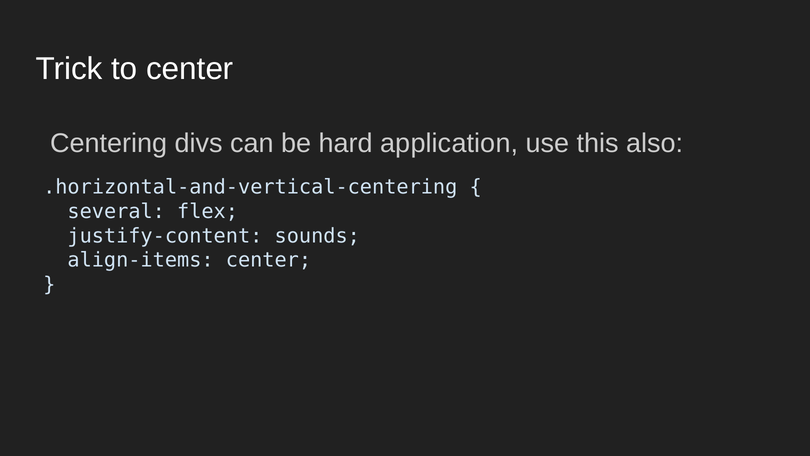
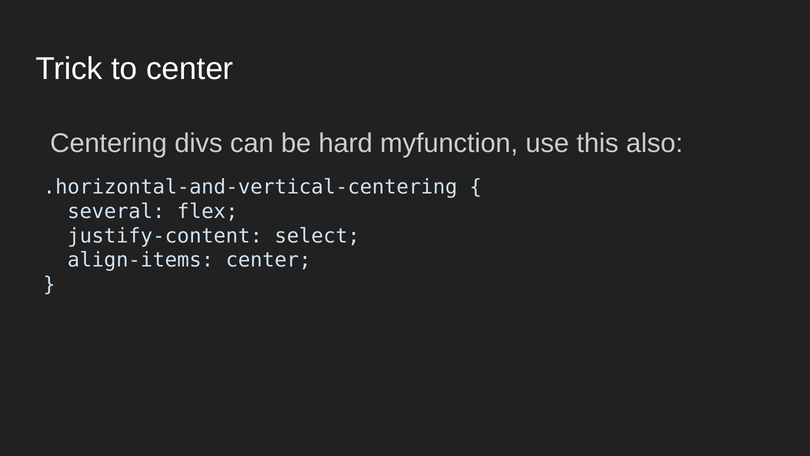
application: application -> myfunction
sounds: sounds -> select
